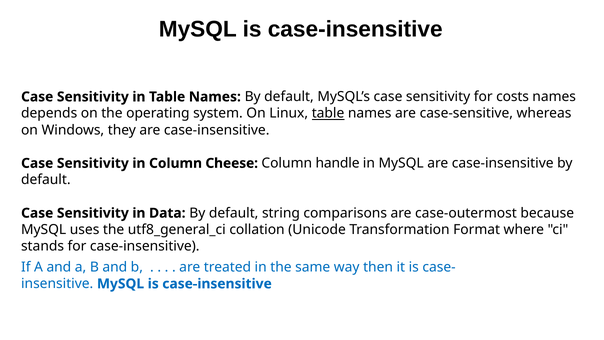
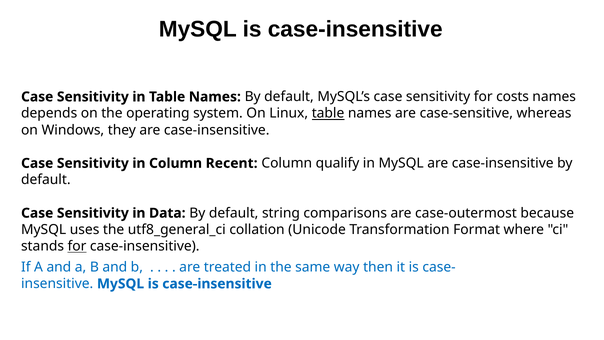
Cheese: Cheese -> Recent
handle: handle -> qualify
for at (77, 246) underline: none -> present
